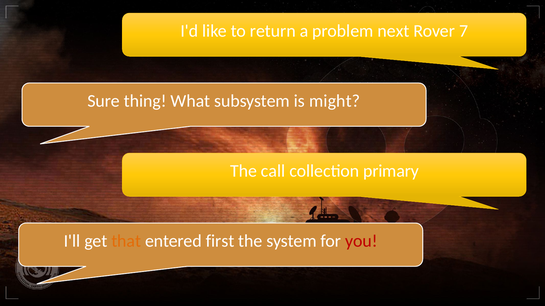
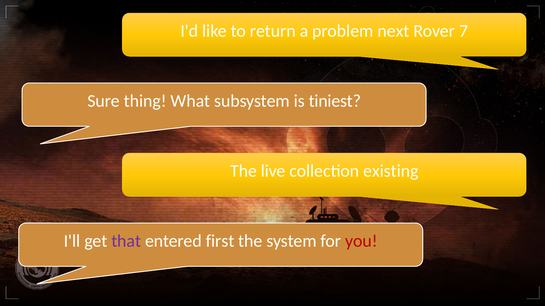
might: might -> tiniest
call: call -> live
primary: primary -> existing
that colour: orange -> purple
